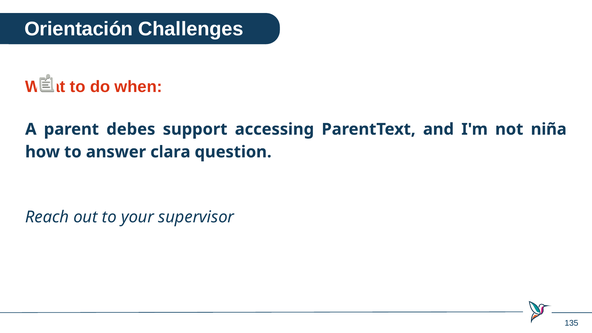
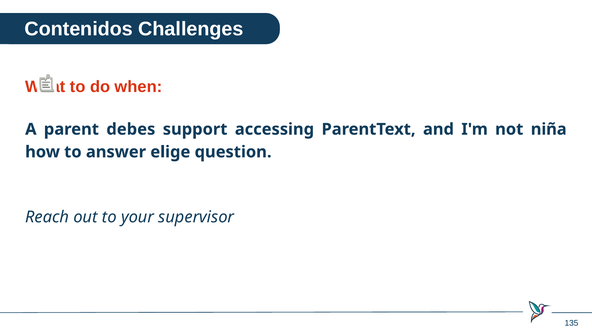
Orientación: Orientación -> Contenidos
clara: clara -> elige
